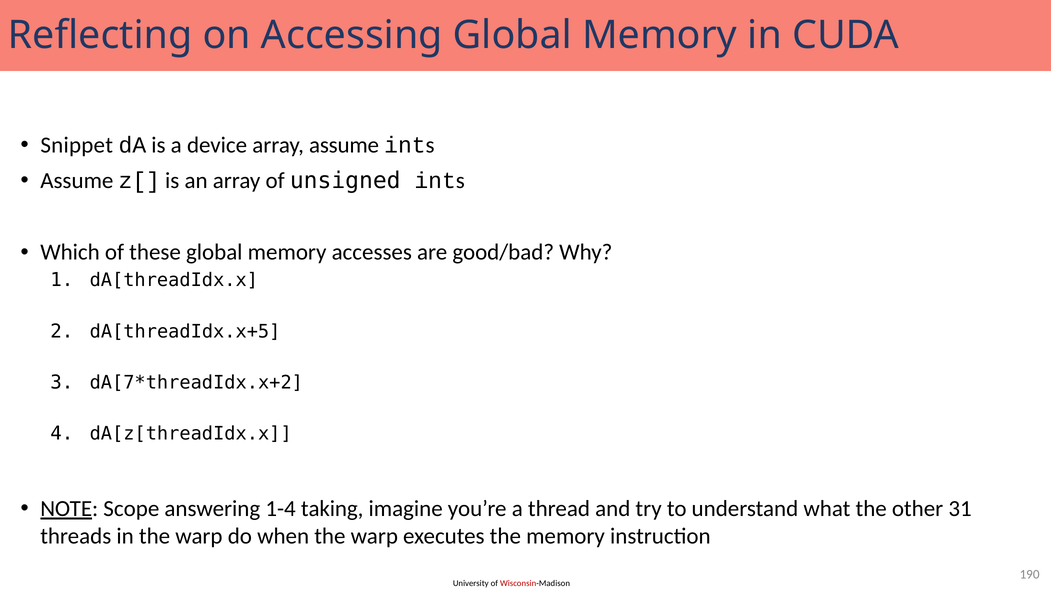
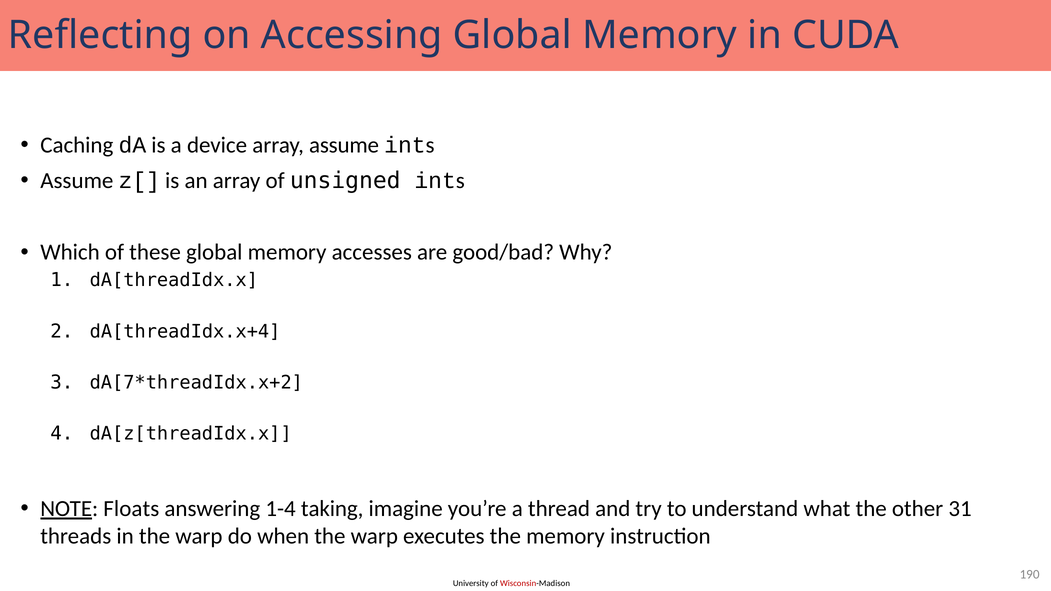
Snippet: Snippet -> Caching
dA[threadIdx.x+5: dA[threadIdx.x+5 -> dA[threadIdx.x+4
Scope: Scope -> Floats
